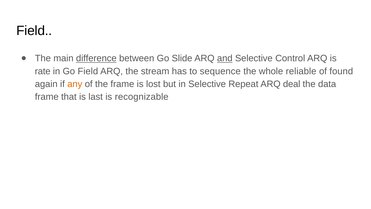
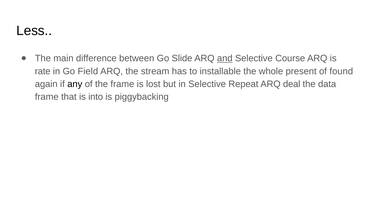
Field at (34, 31): Field -> Less
difference underline: present -> none
Control: Control -> Course
sequence: sequence -> installable
reliable: reliable -> present
any colour: orange -> black
last: last -> into
recognizable: recognizable -> piggybacking
